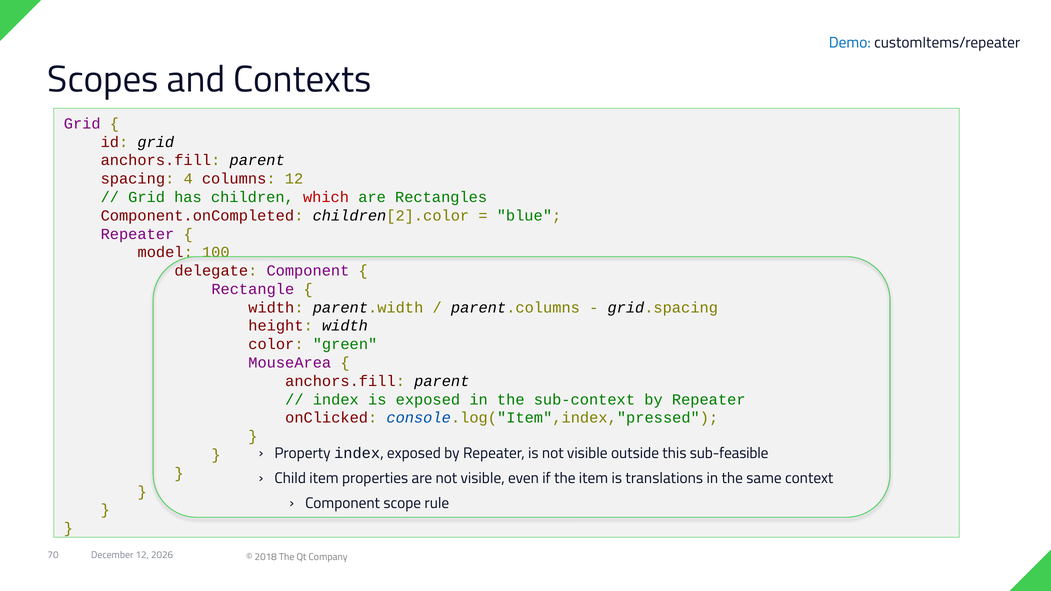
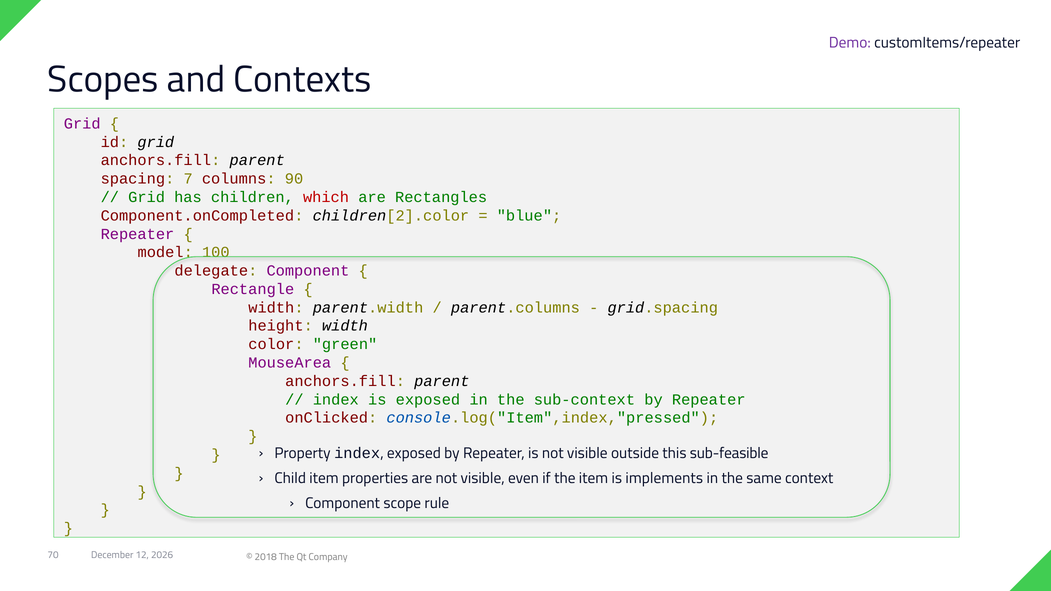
Demo colour: blue -> purple
4: 4 -> 7
columns 12: 12 -> 90
translations: translations -> implements
